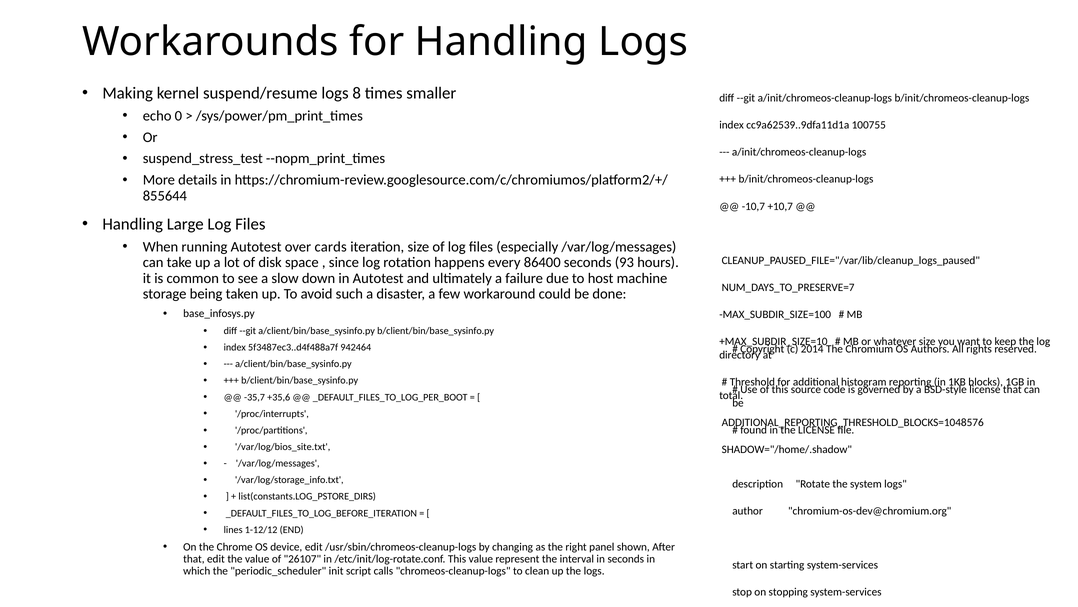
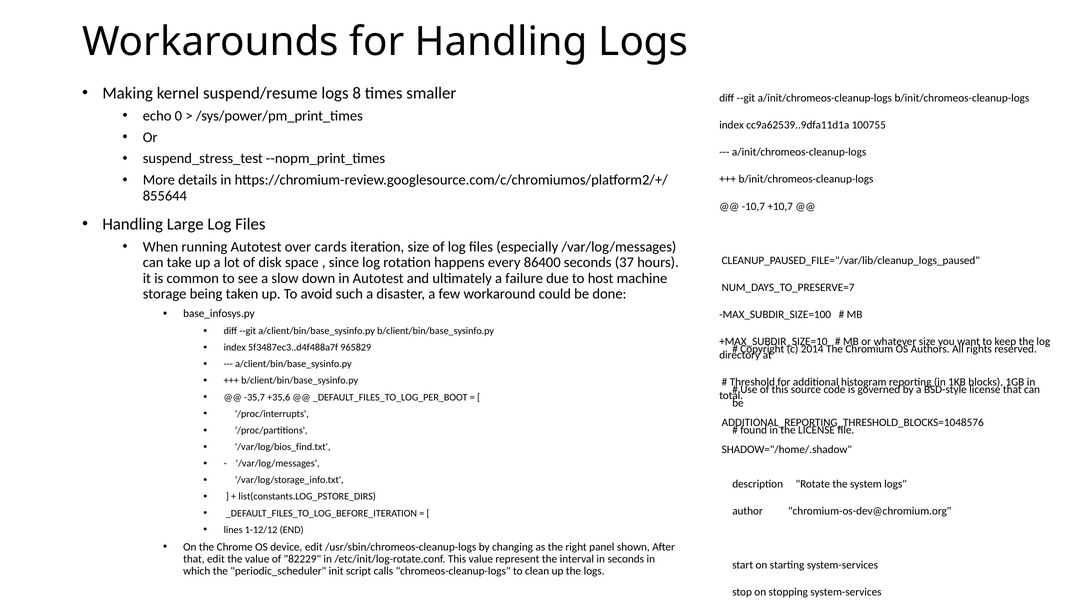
93: 93 -> 37
942464: 942464 -> 965829
/var/log/bios_site.txt: /var/log/bios_site.txt -> /var/log/bios_find.txt
26107: 26107 -> 82229
